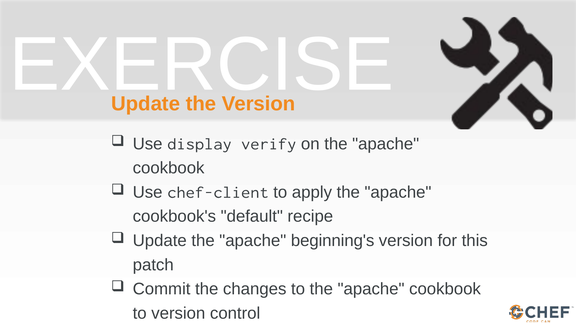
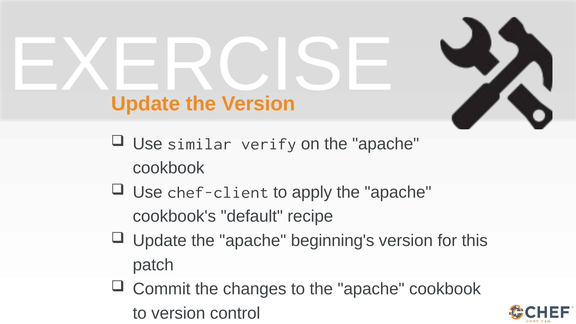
display: display -> similar
